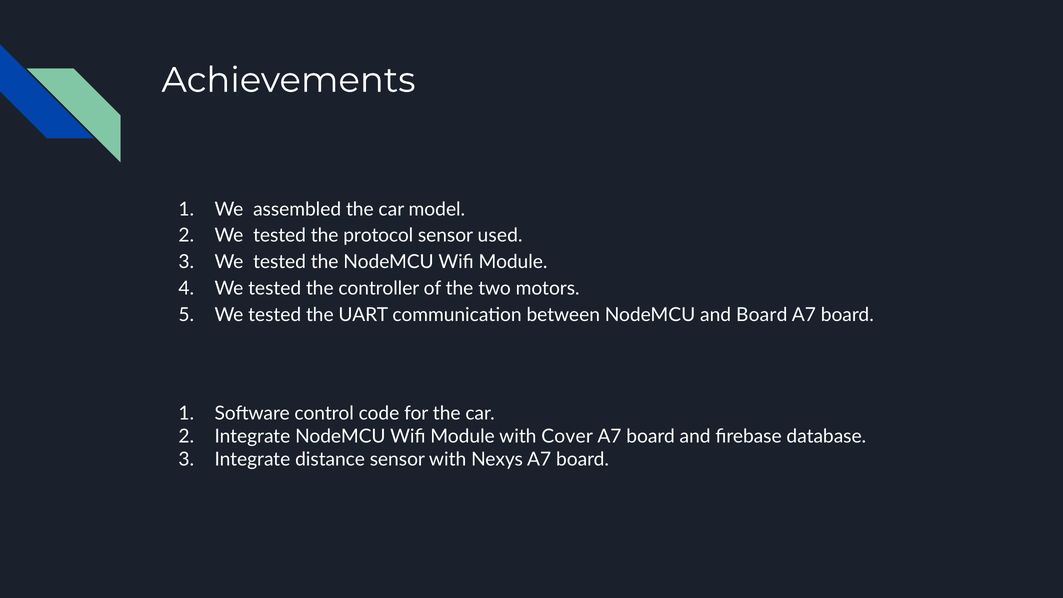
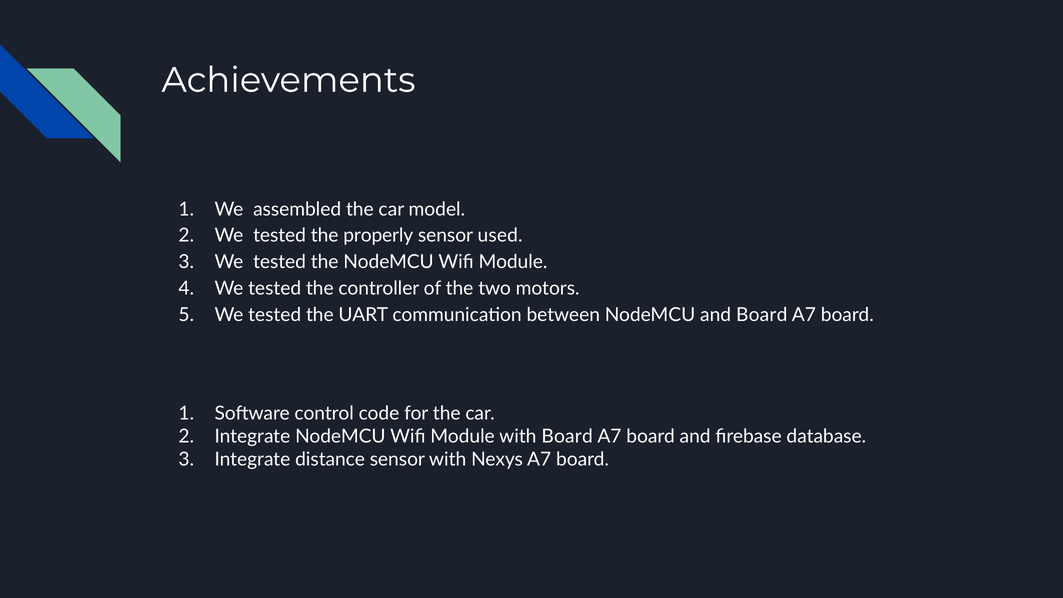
protocol: protocol -> properly
with Cover: Cover -> Board
